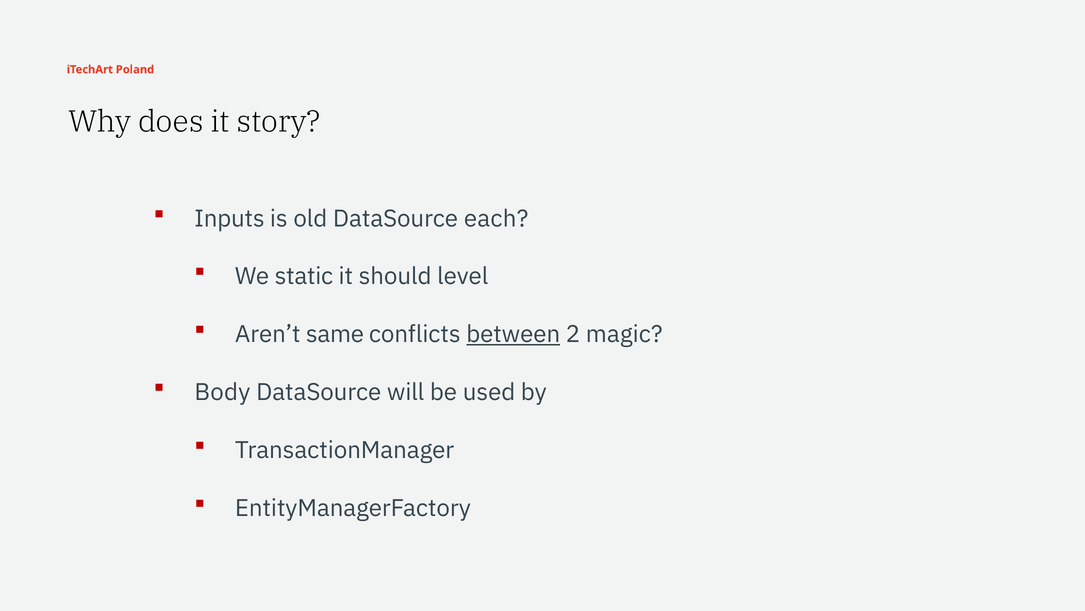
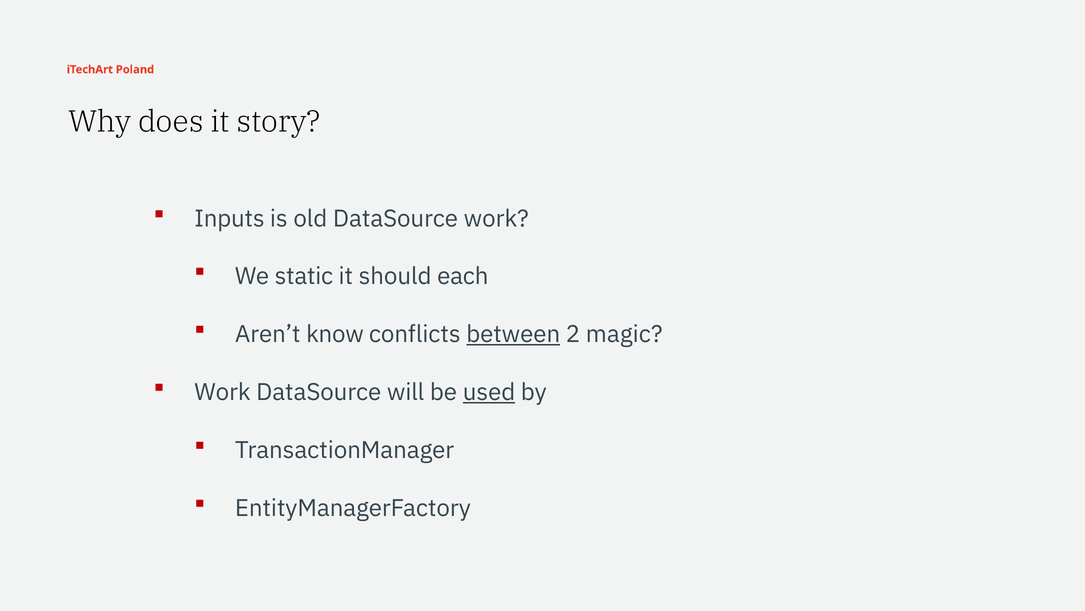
DataSource each: each -> work
level: level -> each
same: same -> know
Body at (222, 392): Body -> Work
used underline: none -> present
